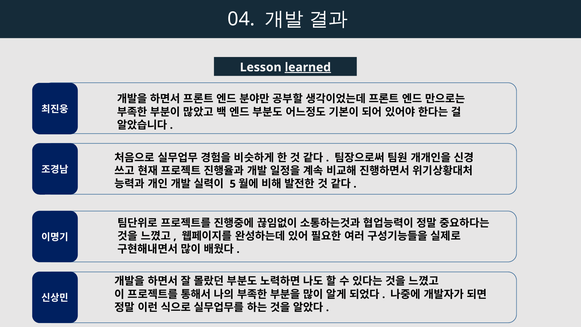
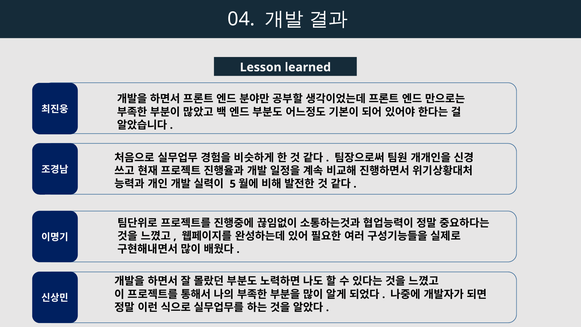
learned underline: present -> none
